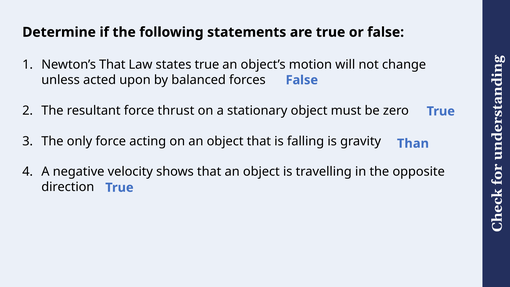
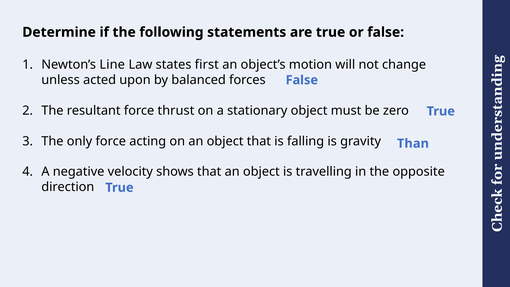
Newton’s That: That -> Line
states true: true -> first
